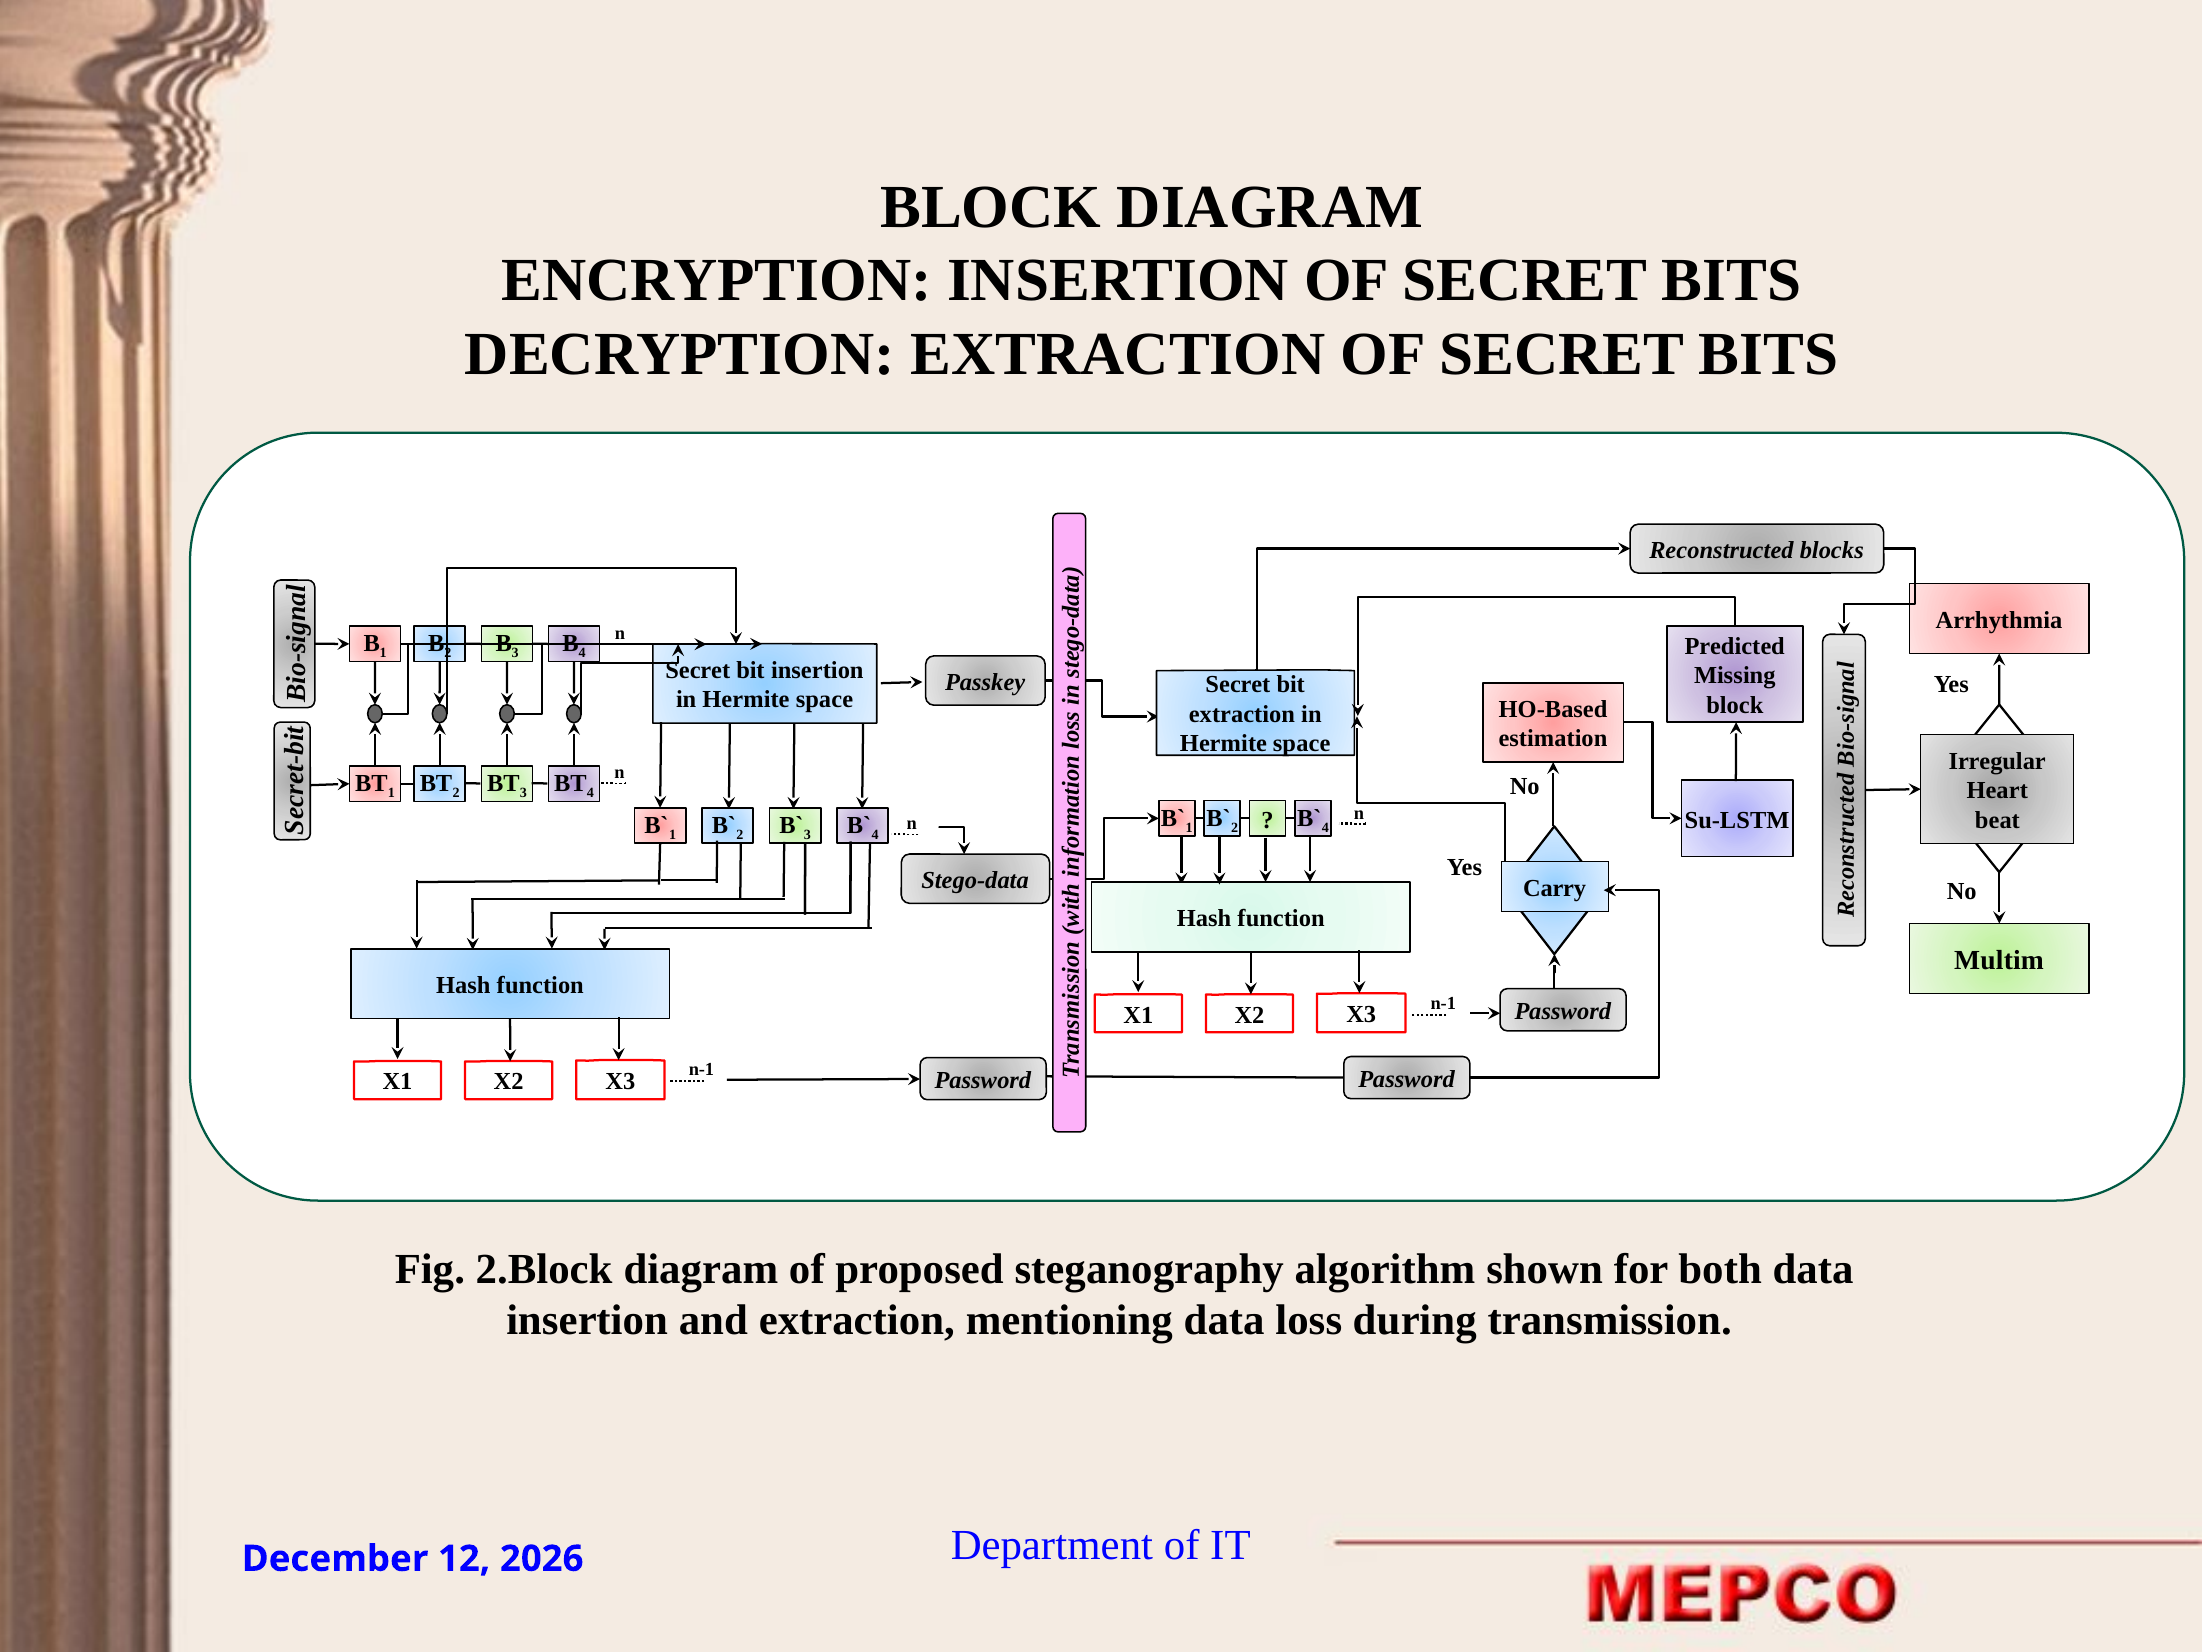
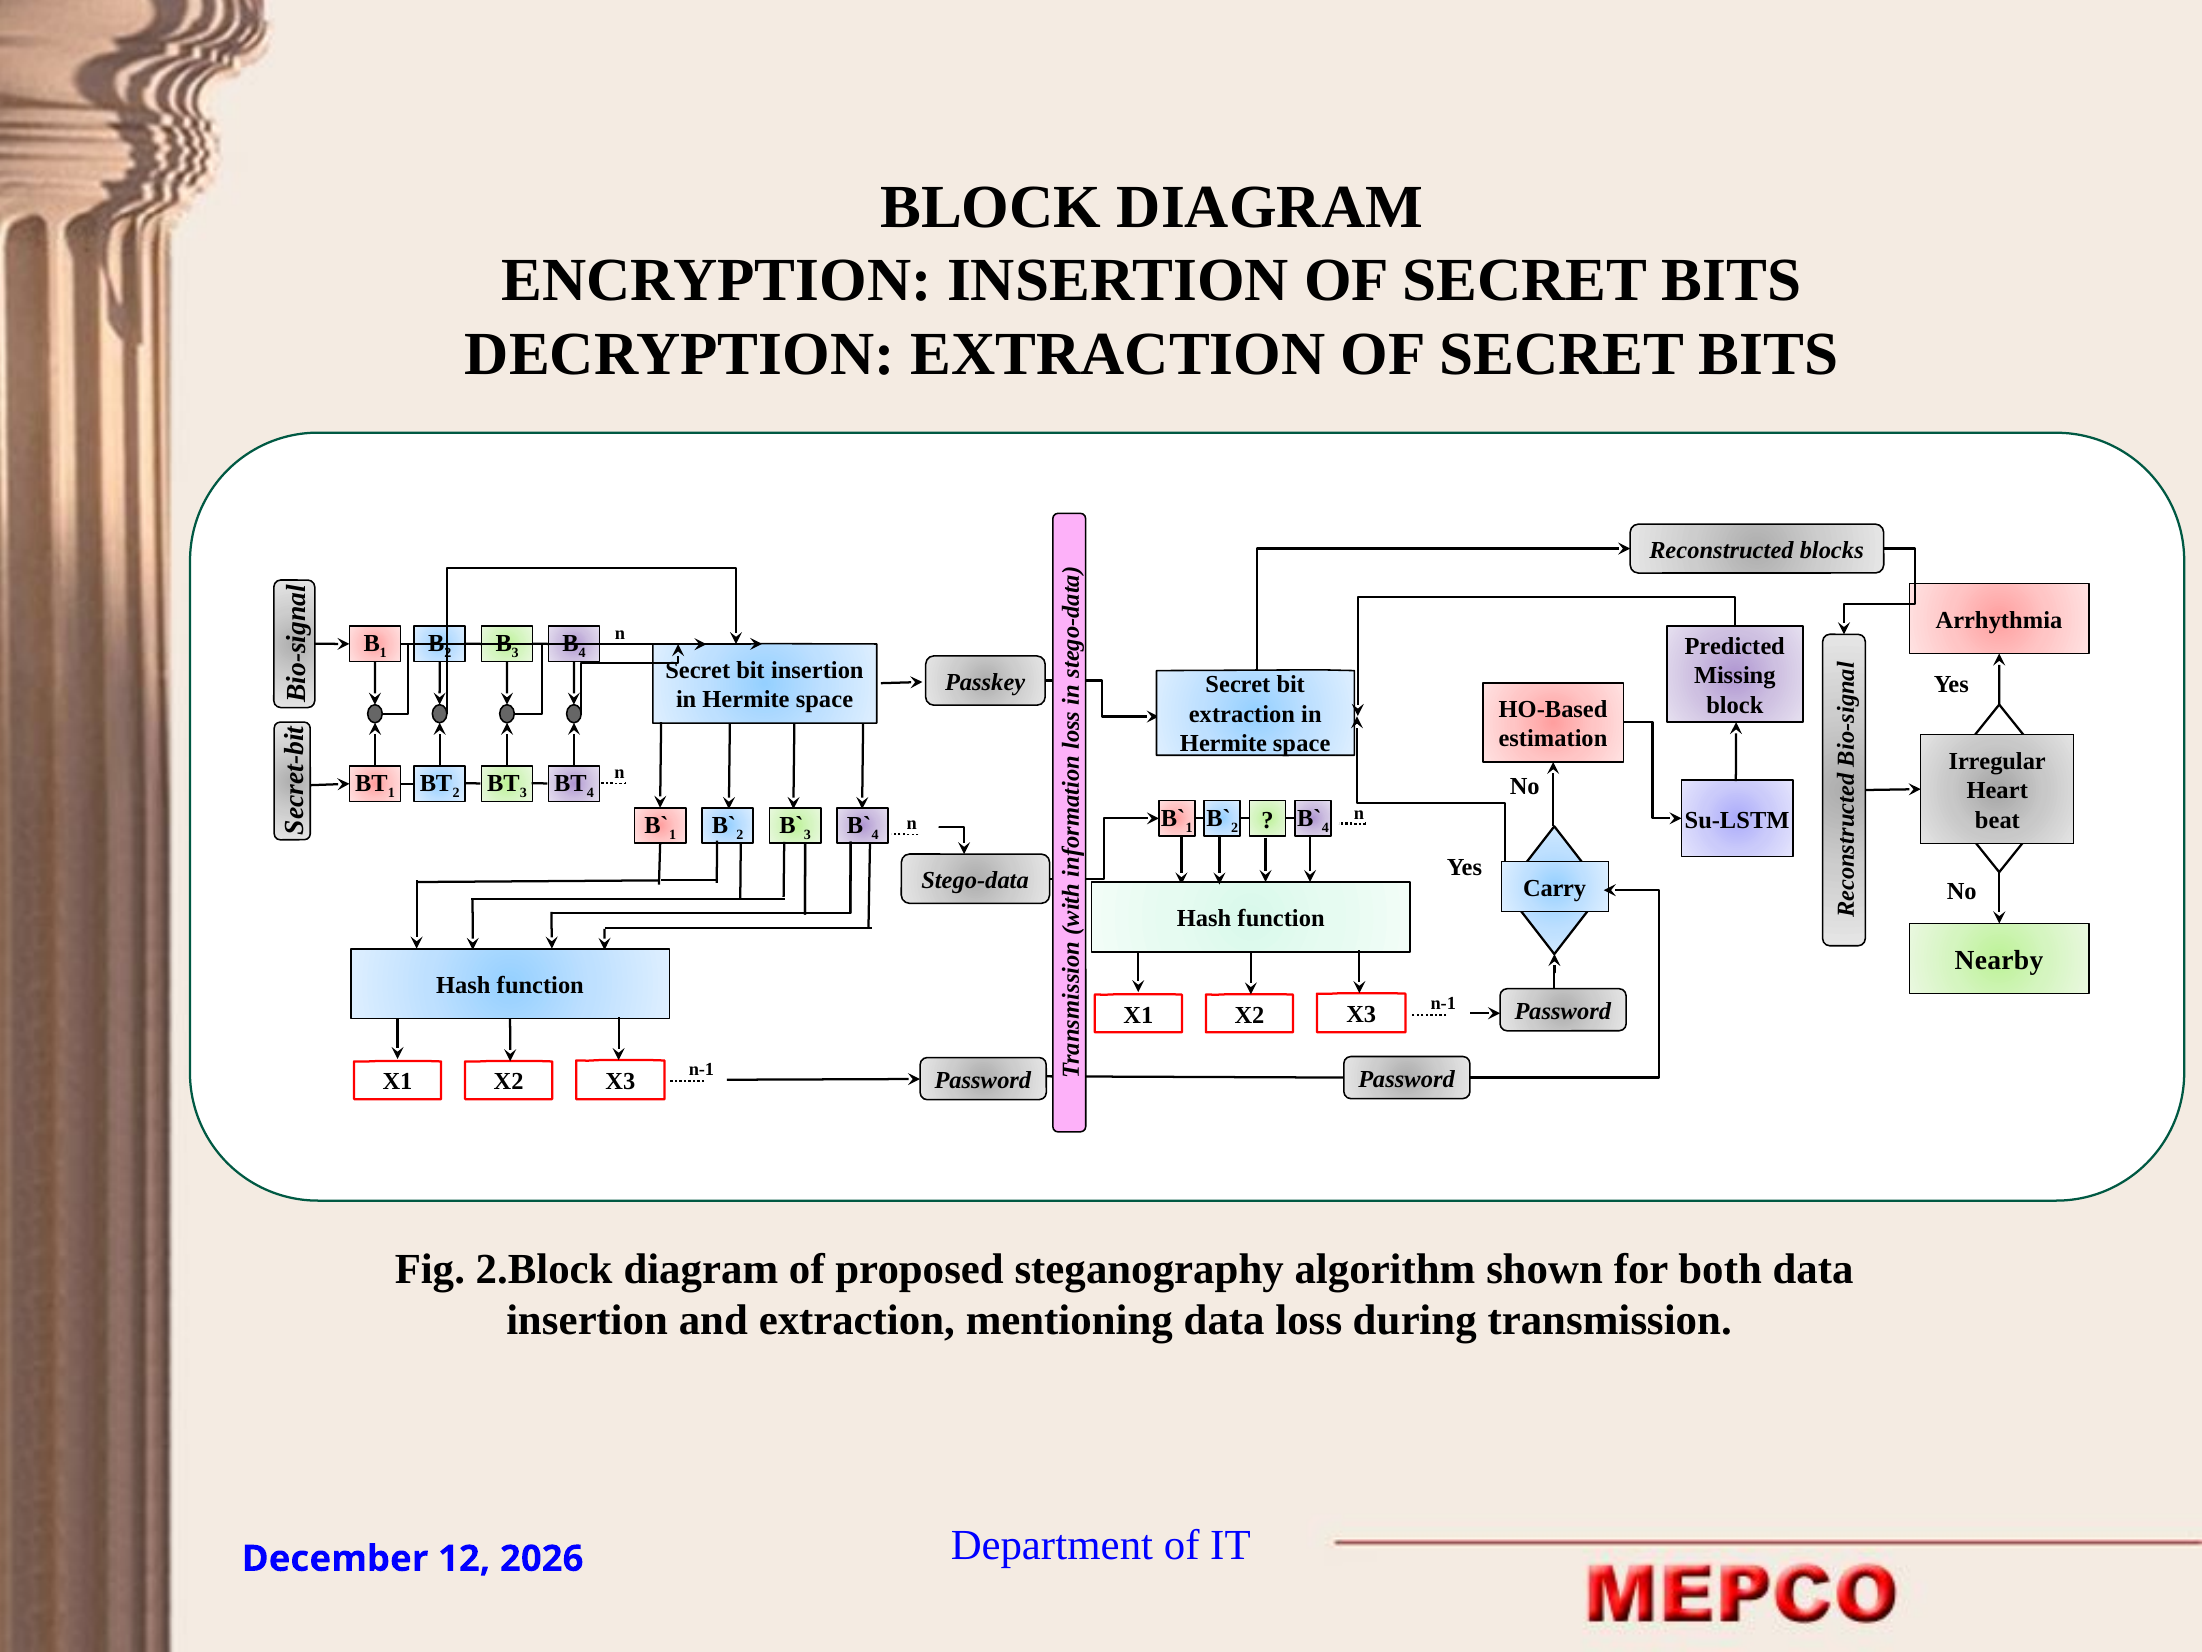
Multim: Multim -> Nearby
